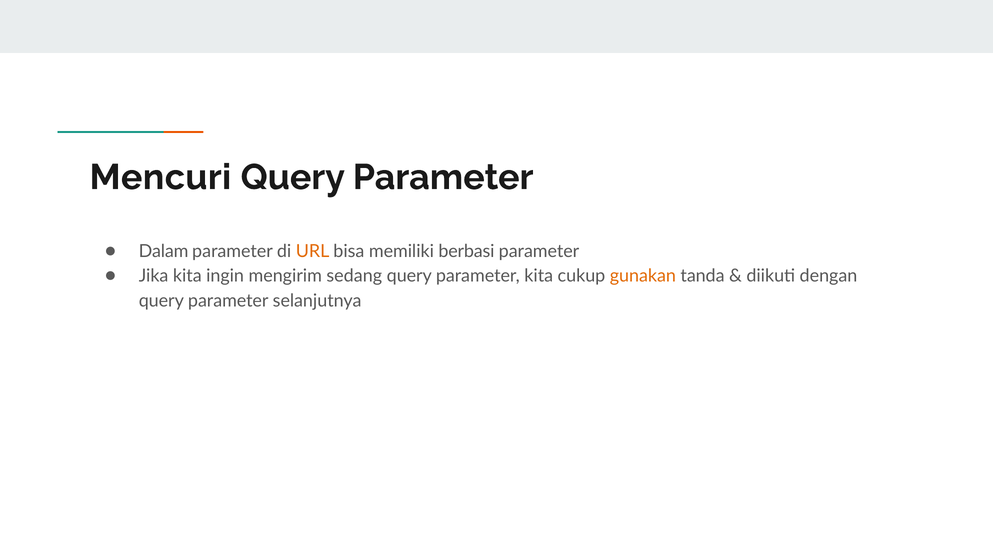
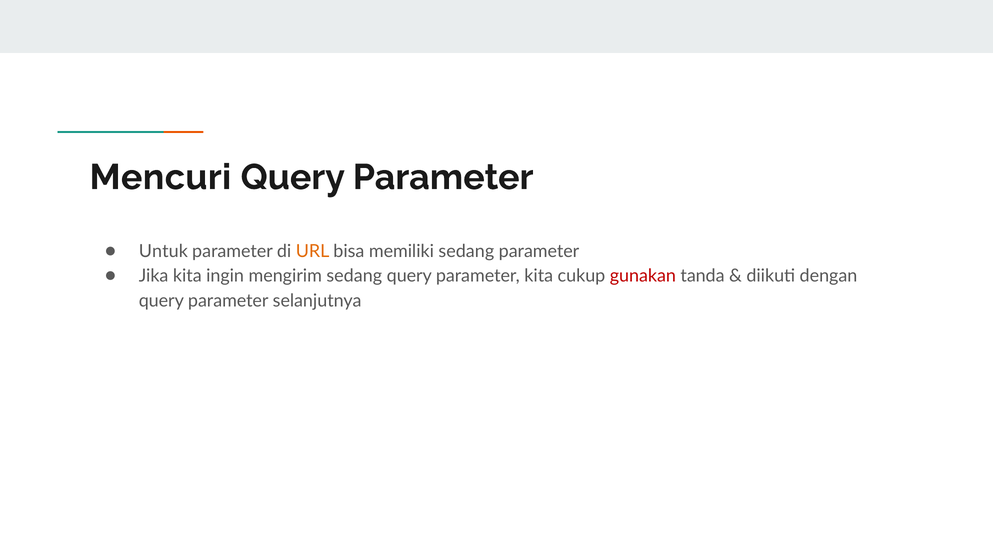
Dalam: Dalam -> Untuk
memiliki berbasi: berbasi -> sedang
gunakan colour: orange -> red
